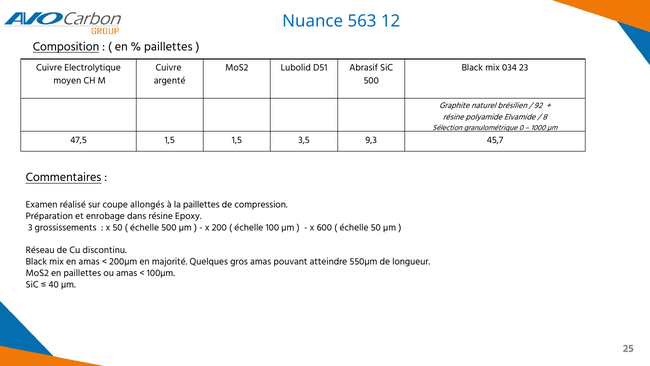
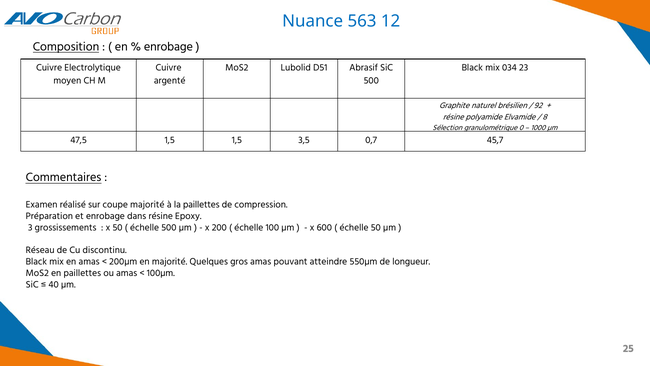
paillettes at (168, 47): paillettes -> enrobage
9,3: 9,3 -> 0,7
coupe allongés: allongés -> majorité
